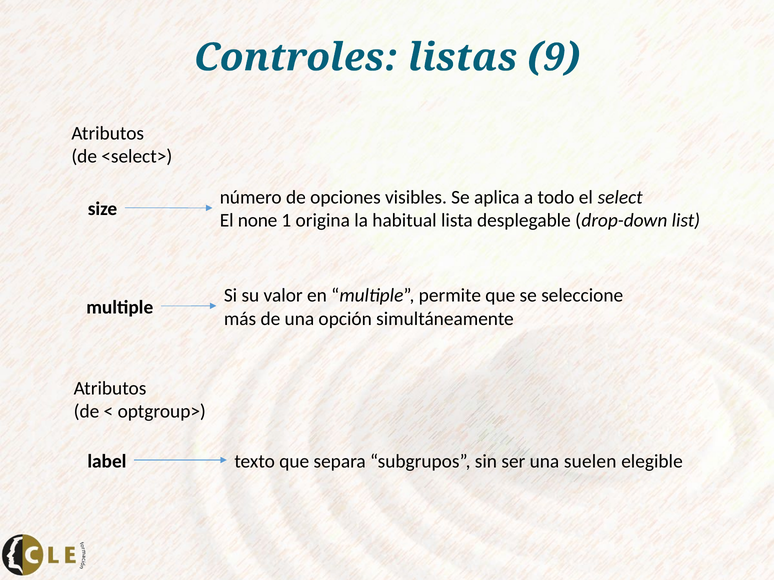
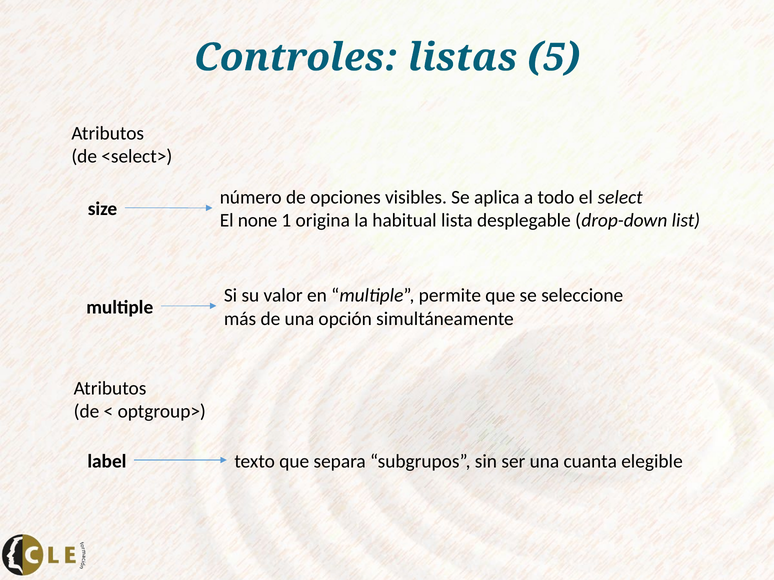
9: 9 -> 5
suelen: suelen -> cuanta
